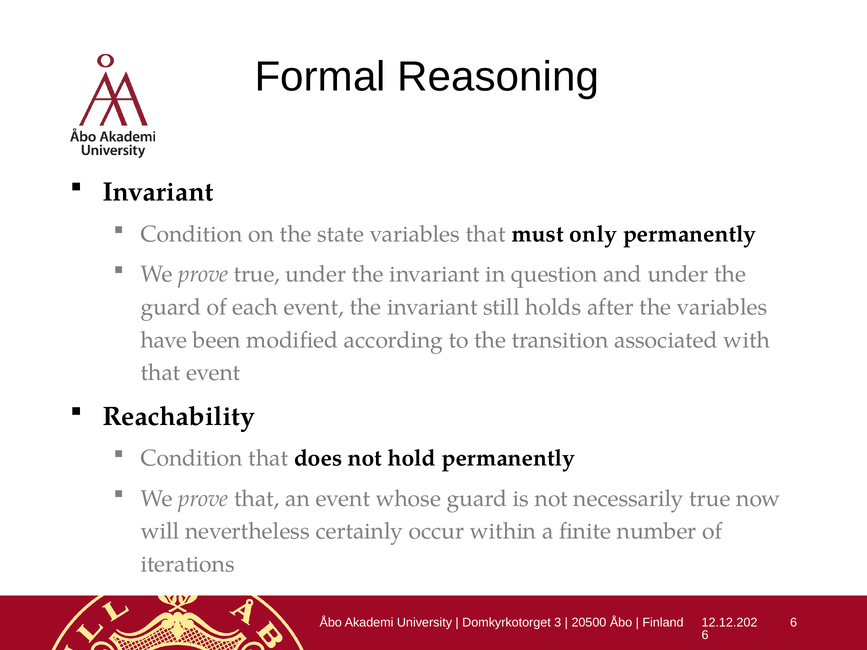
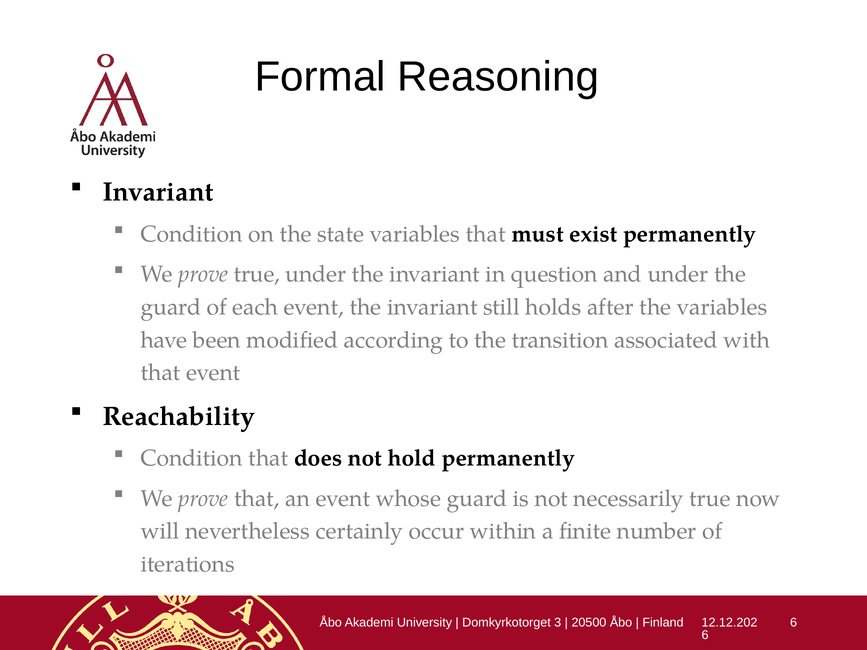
only: only -> exist
